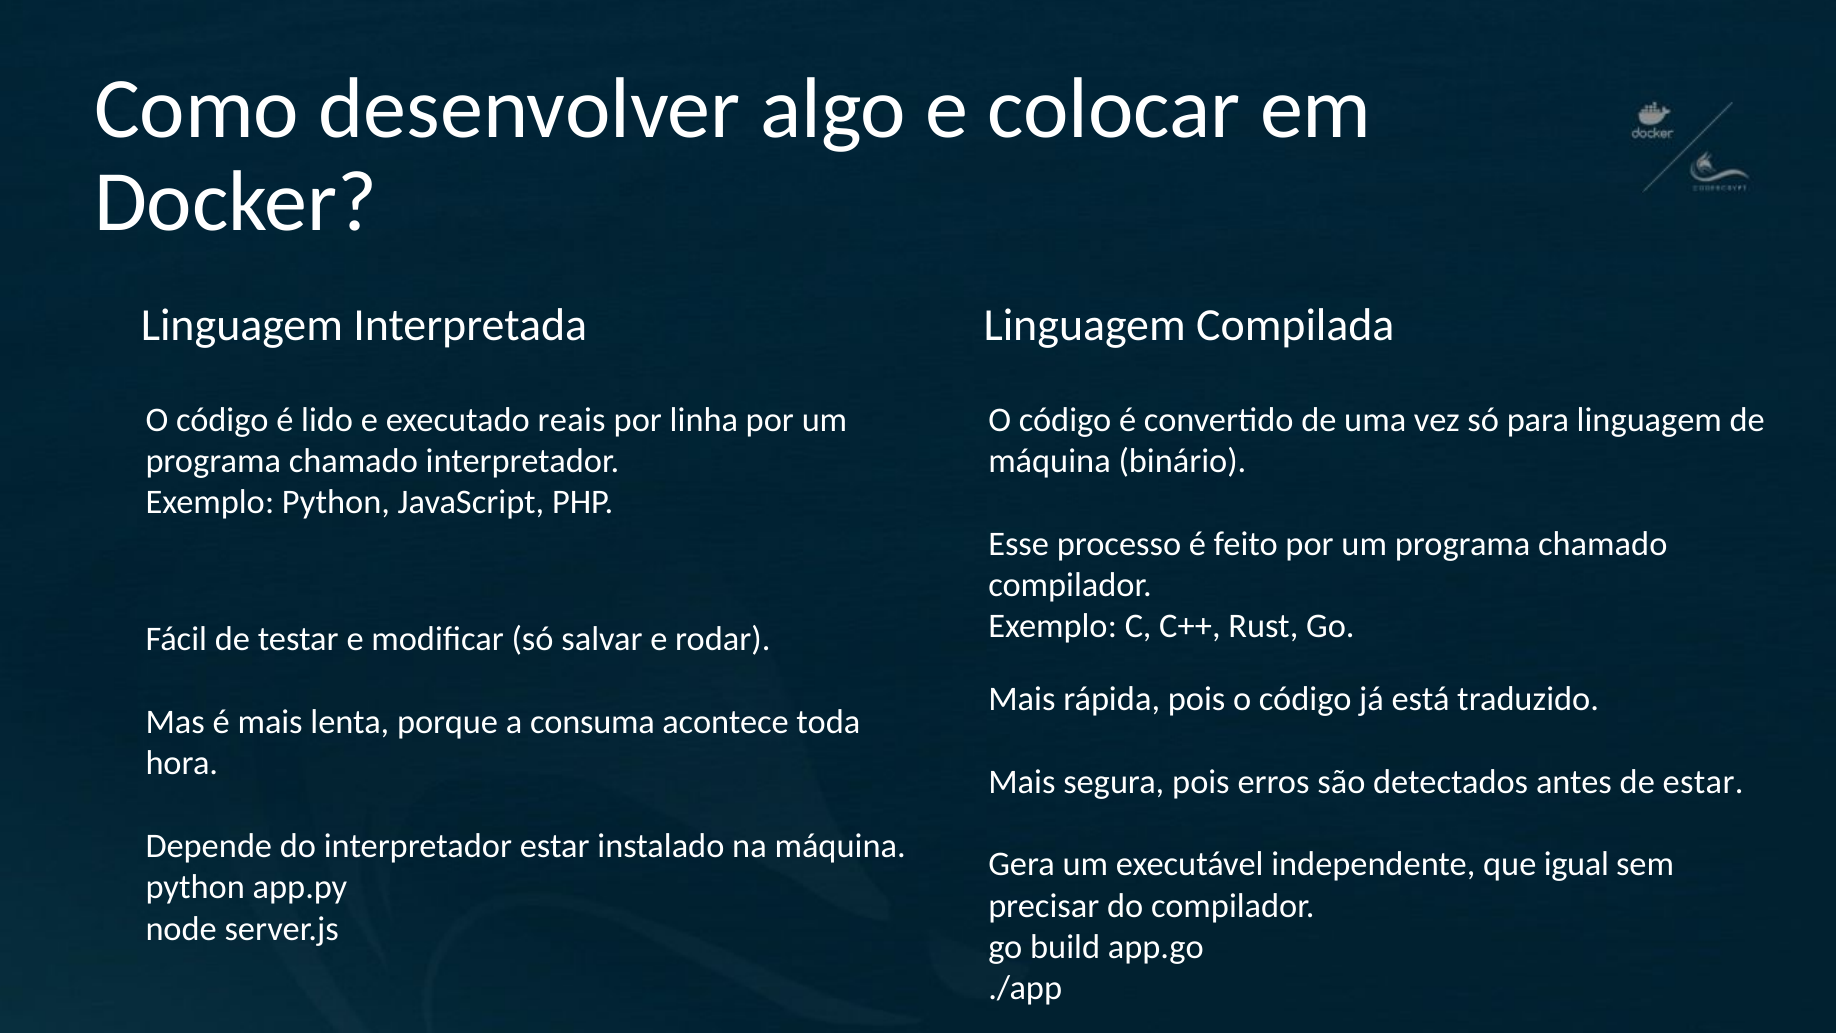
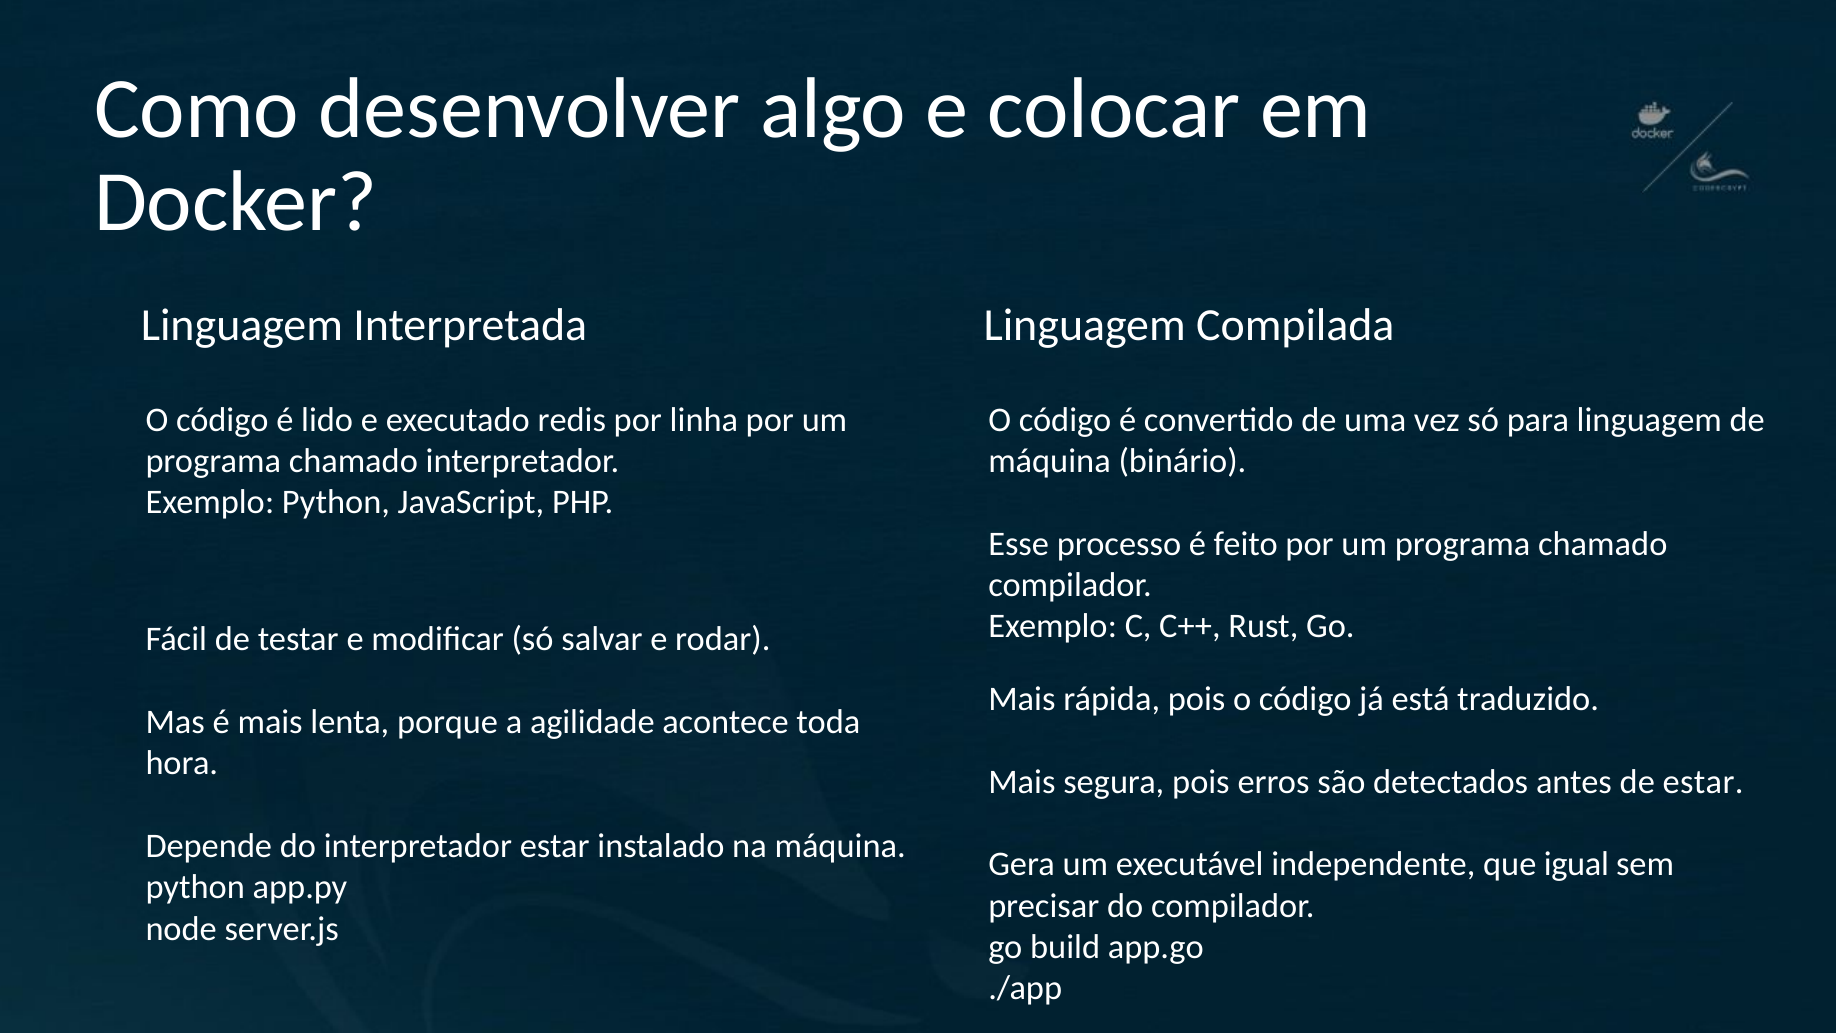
reais: reais -> redis
consuma: consuma -> agilidade
